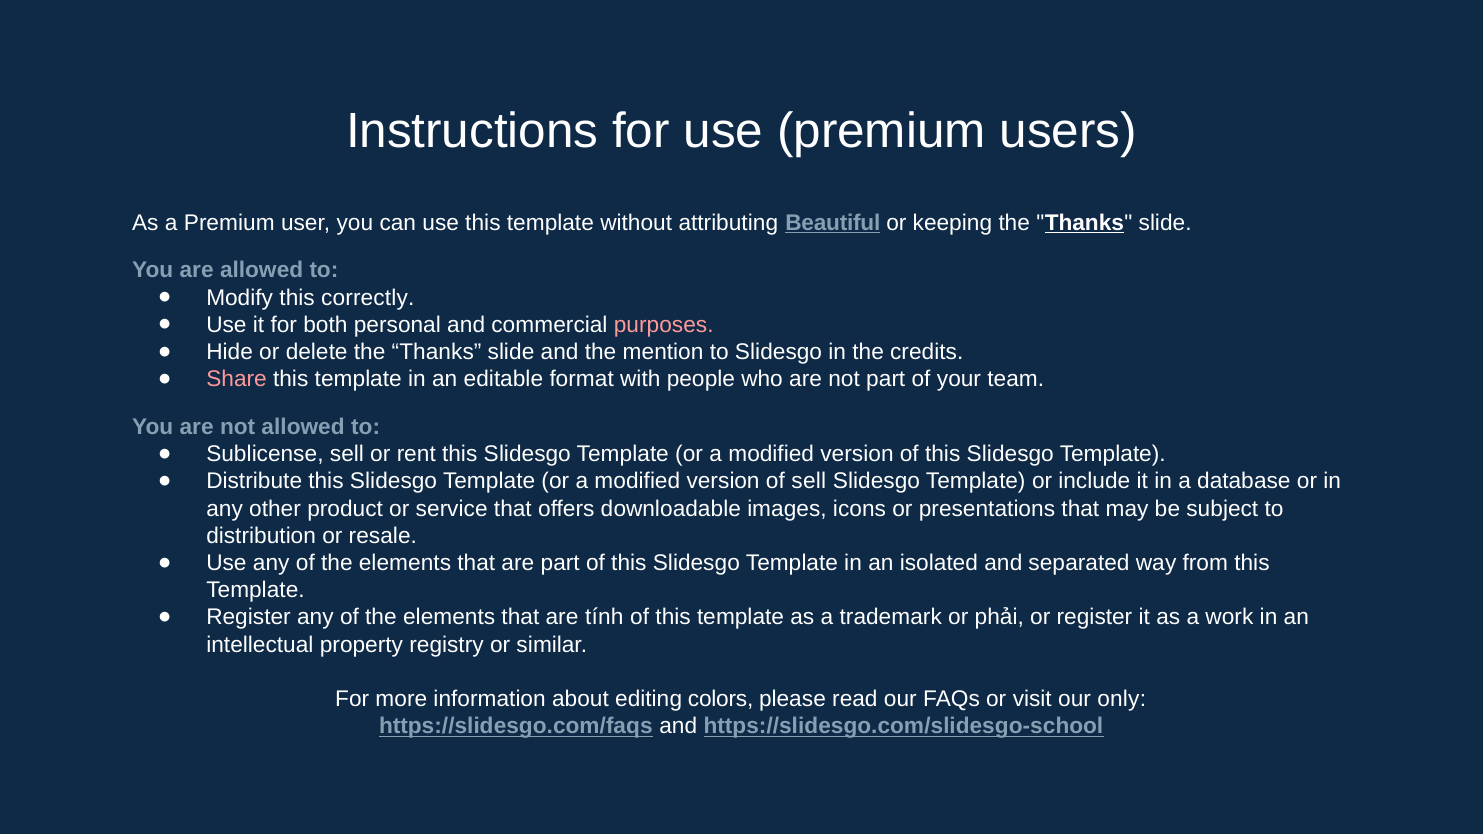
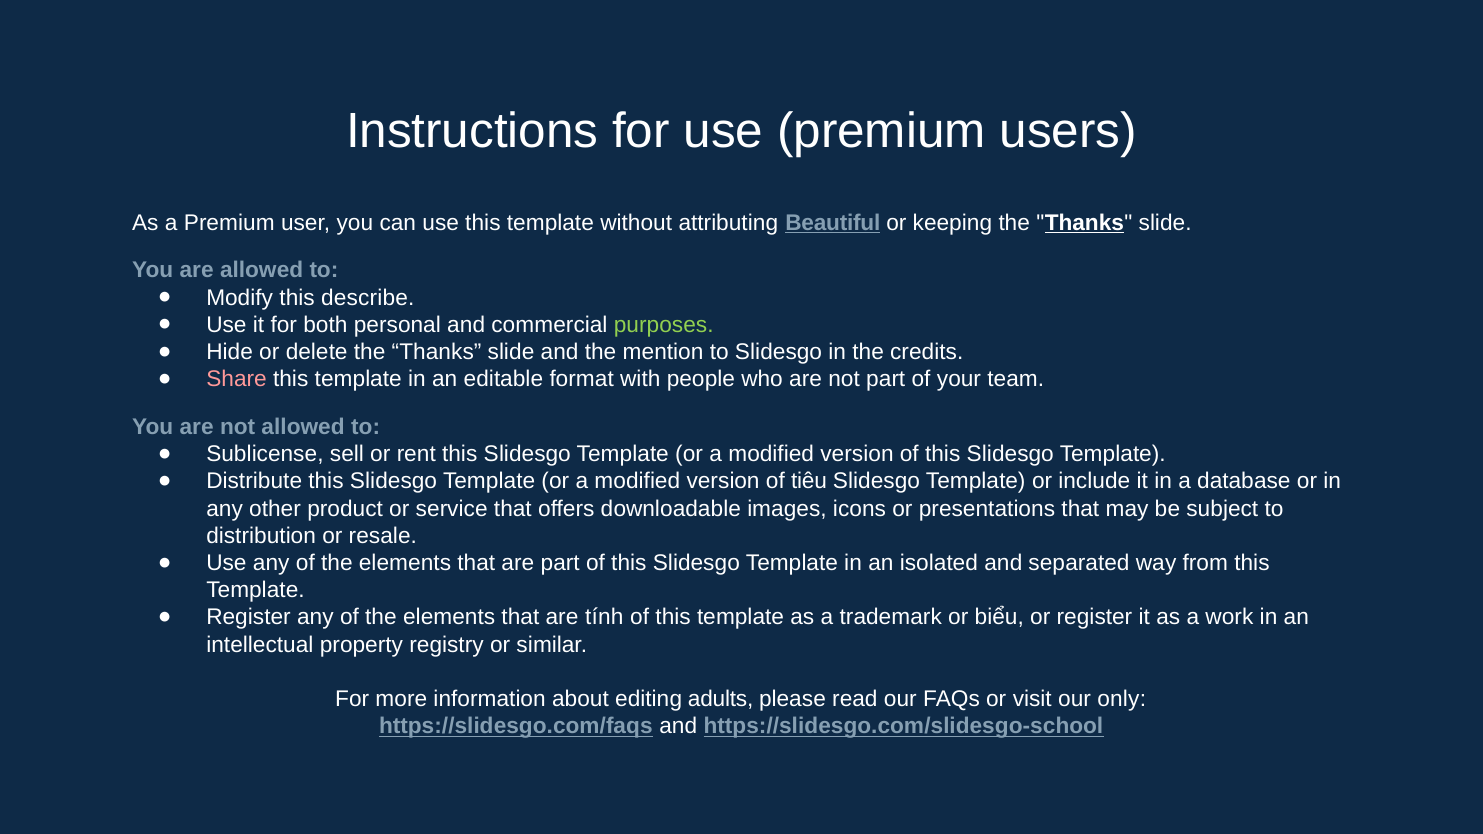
correctly: correctly -> describe
purposes colour: pink -> light green
of sell: sell -> tiêu
phải: phải -> biểu
colors: colors -> adults
